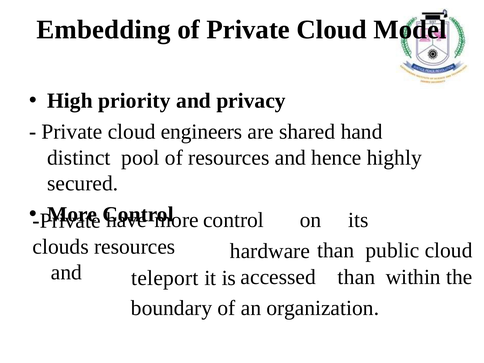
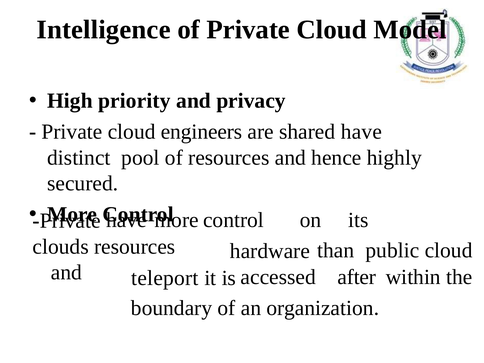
Embedding: Embedding -> Intelligence
shared hand: hand -> have
accessed than: than -> after
